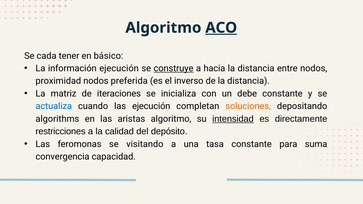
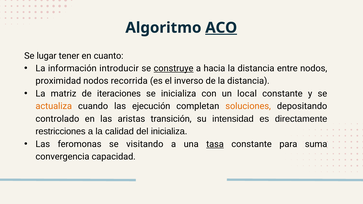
cada: cada -> lugar
básico: básico -> cuanto
información ejecución: ejecución -> introducir
preferida: preferida -> recorrida
debe: debe -> local
actualiza colour: blue -> orange
algorithms: algorithms -> controlado
aristas algoritmo: algoritmo -> transición
intensidad underline: present -> none
del depósito: depósito -> inicializa
tasa underline: none -> present
